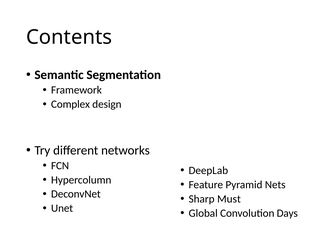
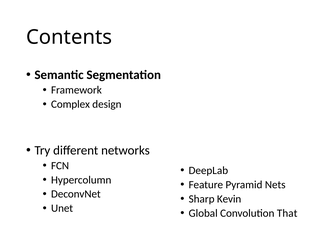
Must: Must -> Kevin
Days: Days -> That
